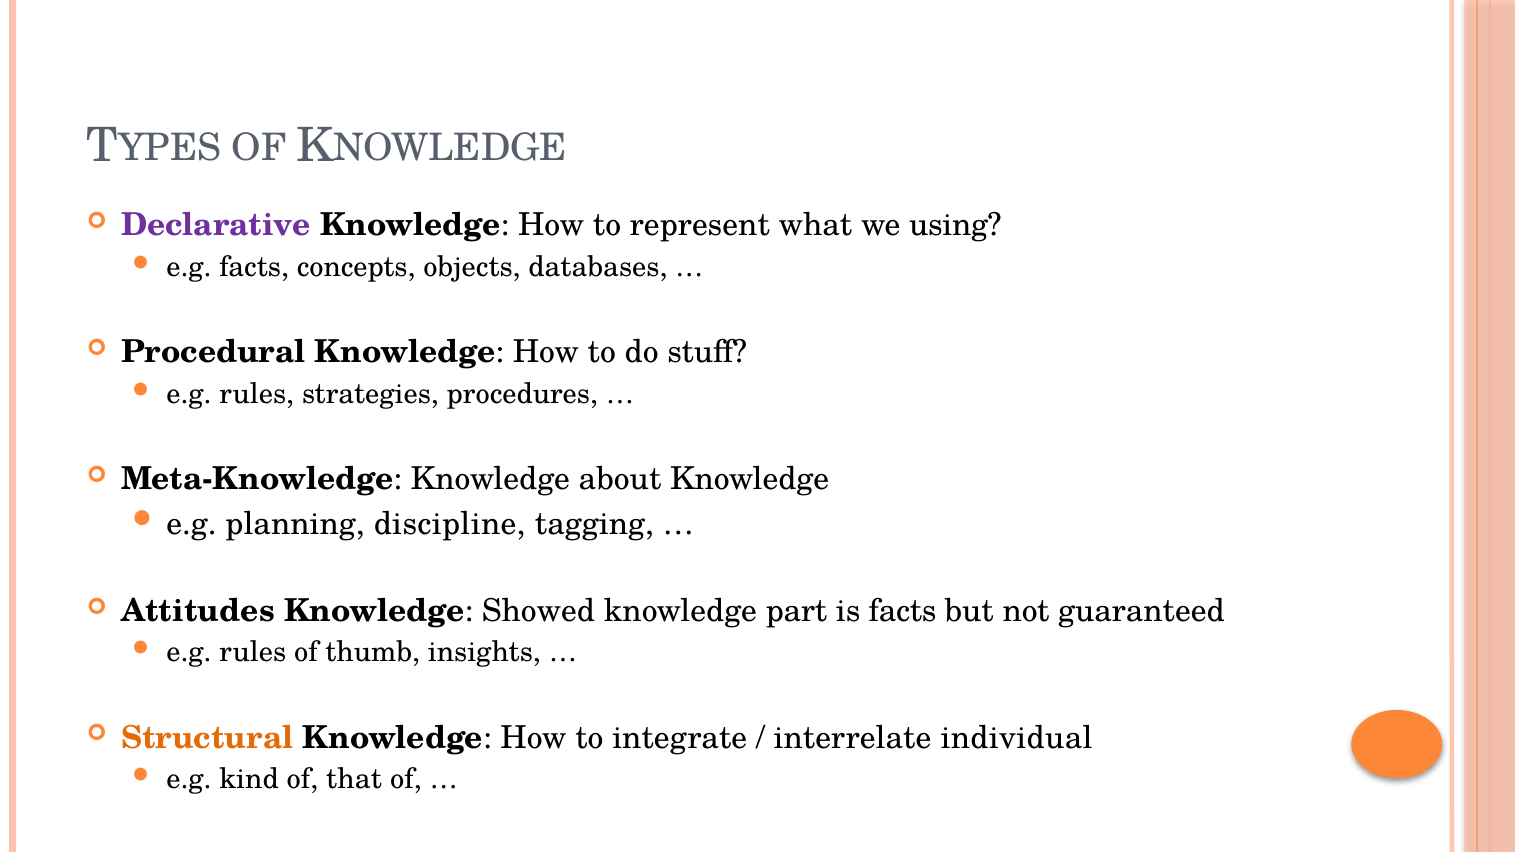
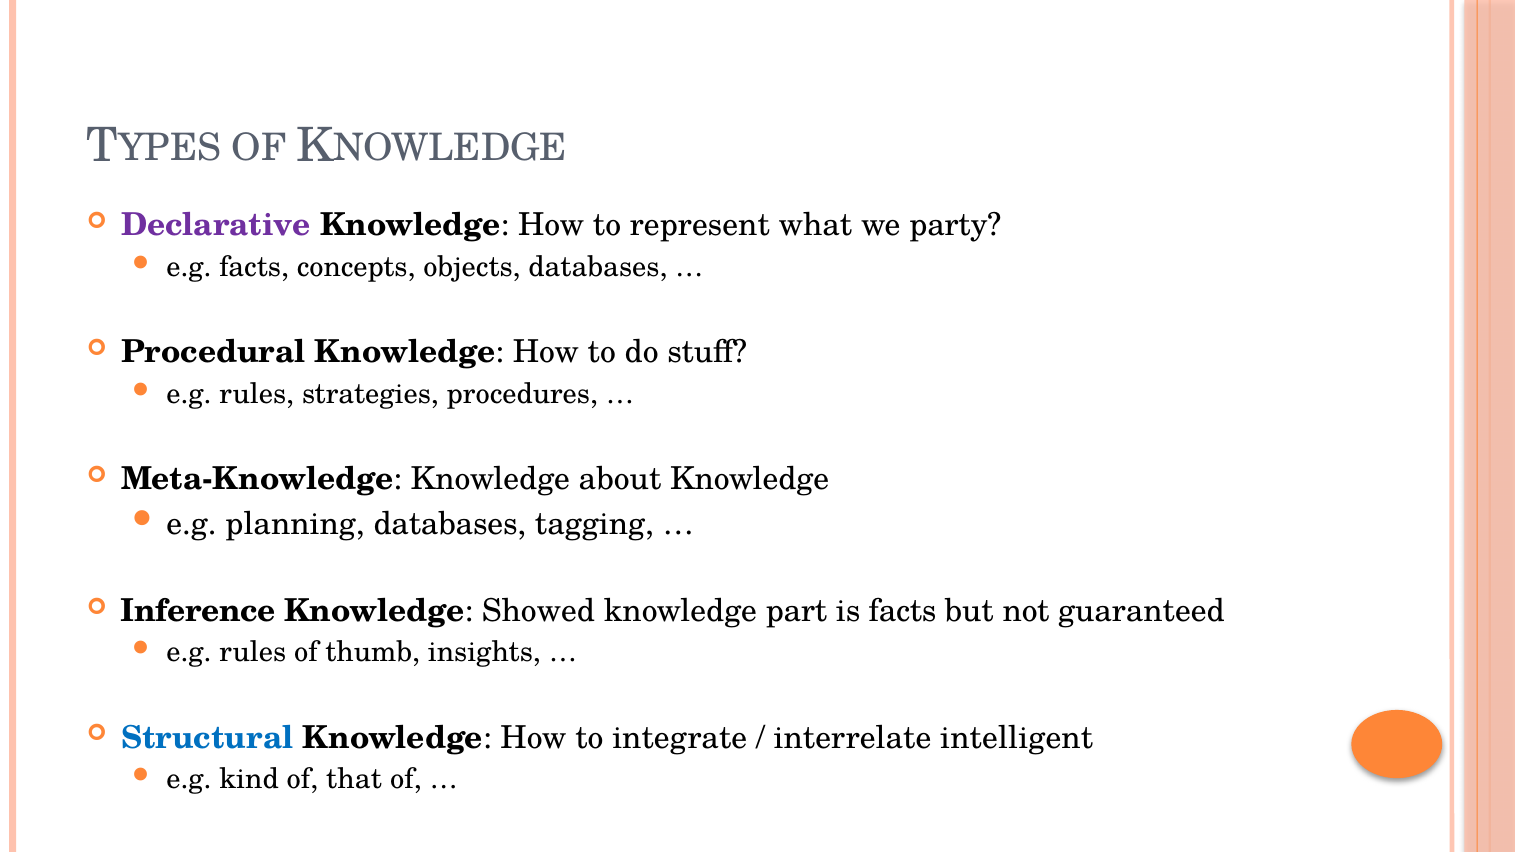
using: using -> party
planning discipline: discipline -> databases
Attitudes: Attitudes -> Inference
Structural colour: orange -> blue
individual: individual -> intelligent
